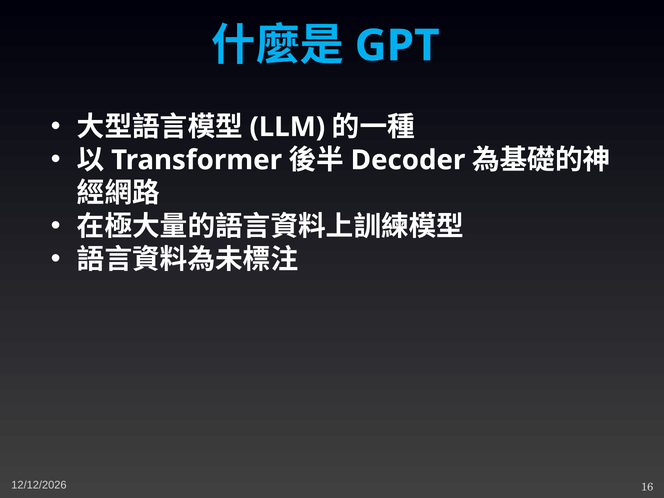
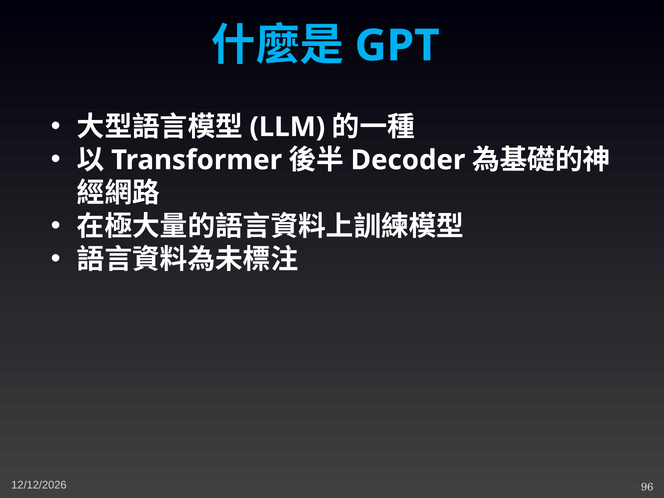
16: 16 -> 96
